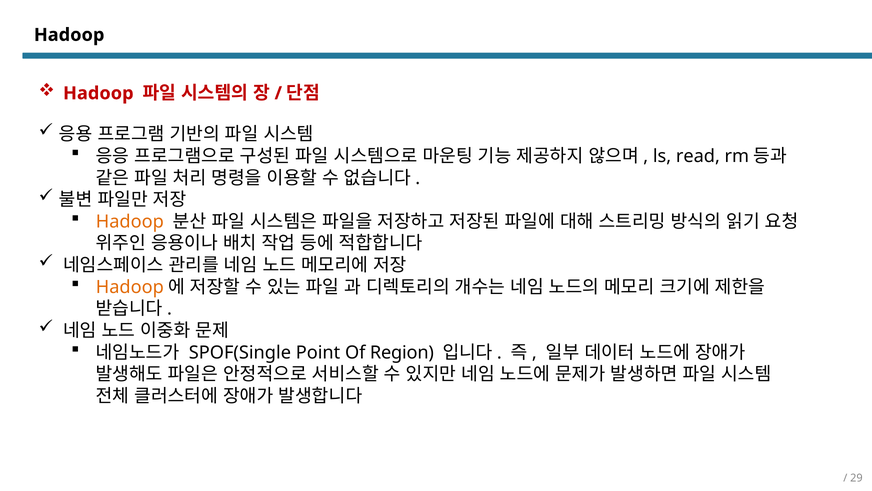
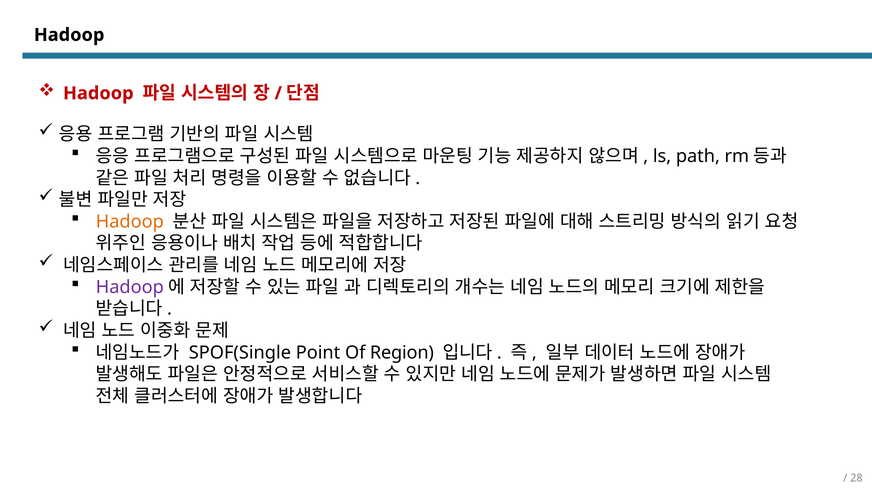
read: read -> path
Hadoop at (130, 287) colour: orange -> purple
29: 29 -> 28
